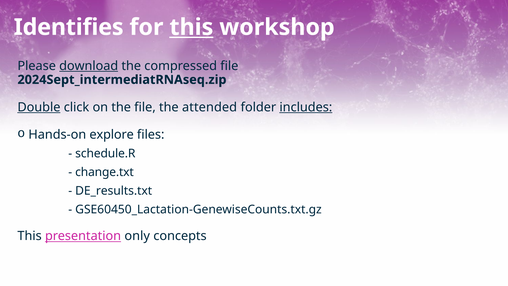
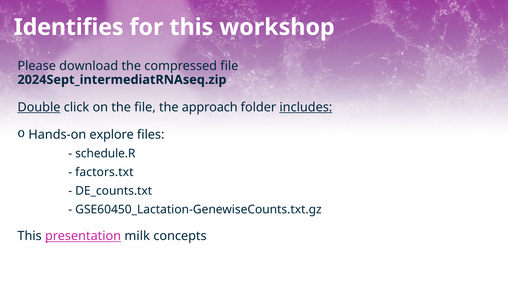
this at (191, 27) underline: present -> none
download underline: present -> none
attended: attended -> approach
change.txt: change.txt -> factors.txt
DE_results.txt: DE_results.txt -> DE_counts.txt
only: only -> milk
